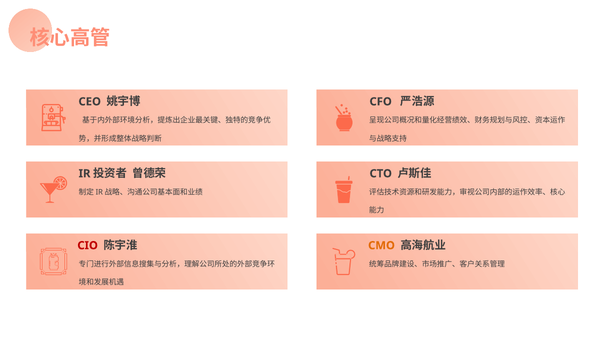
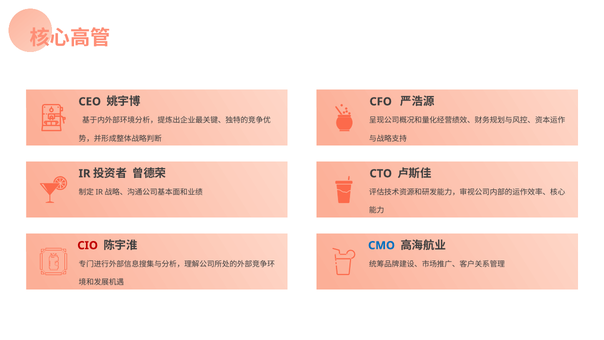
CMO colour: orange -> blue
